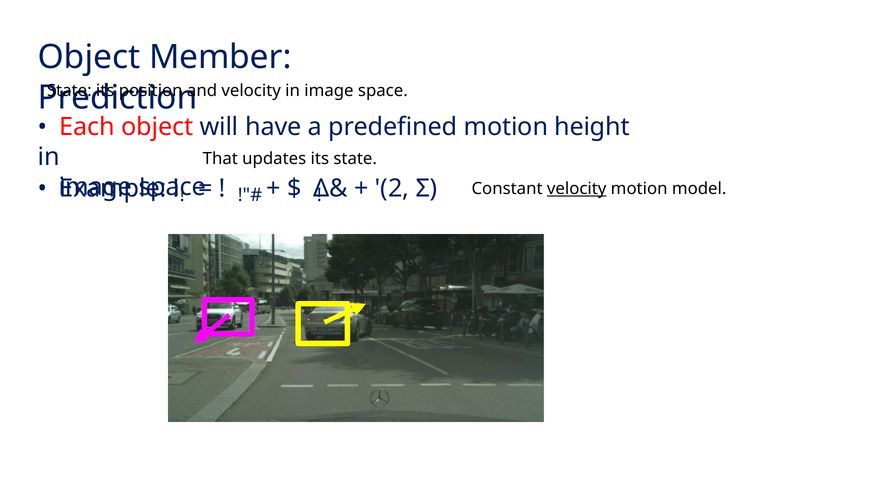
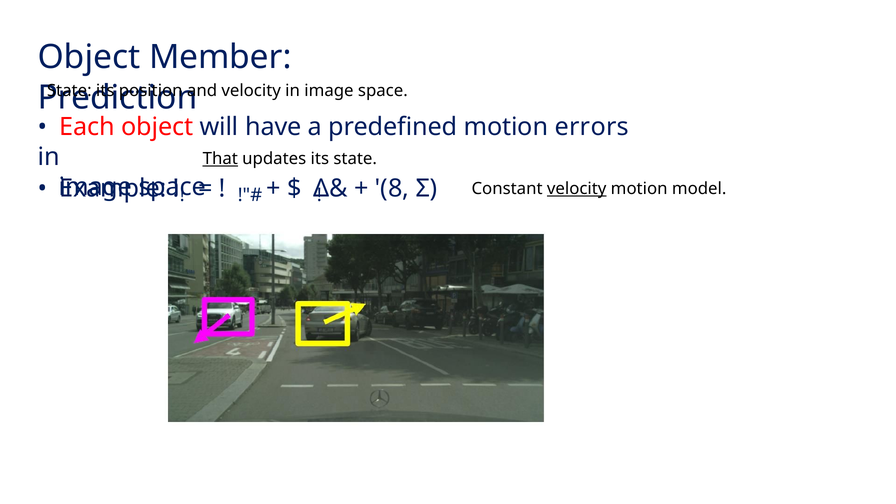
height: height -> errors
That underline: none -> present
2: 2 -> 8
